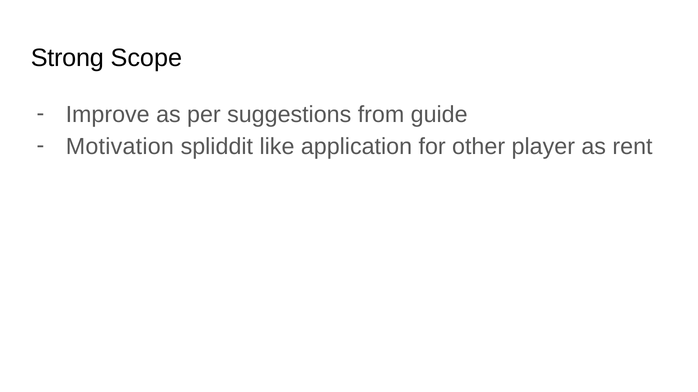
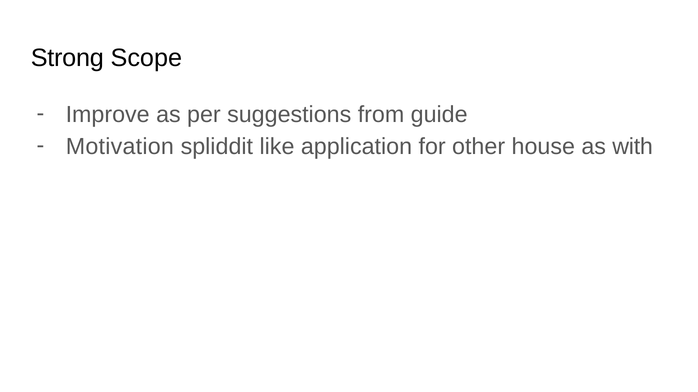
player: player -> house
rent: rent -> with
